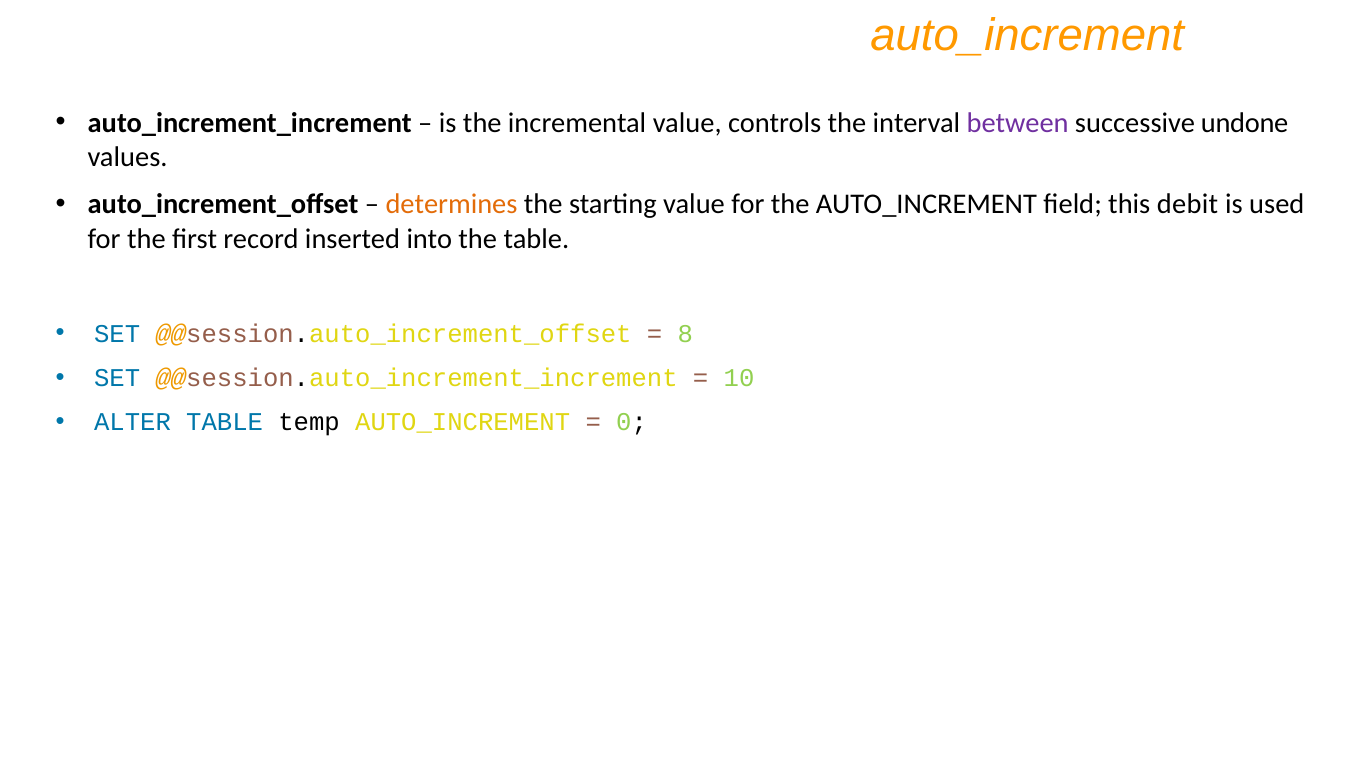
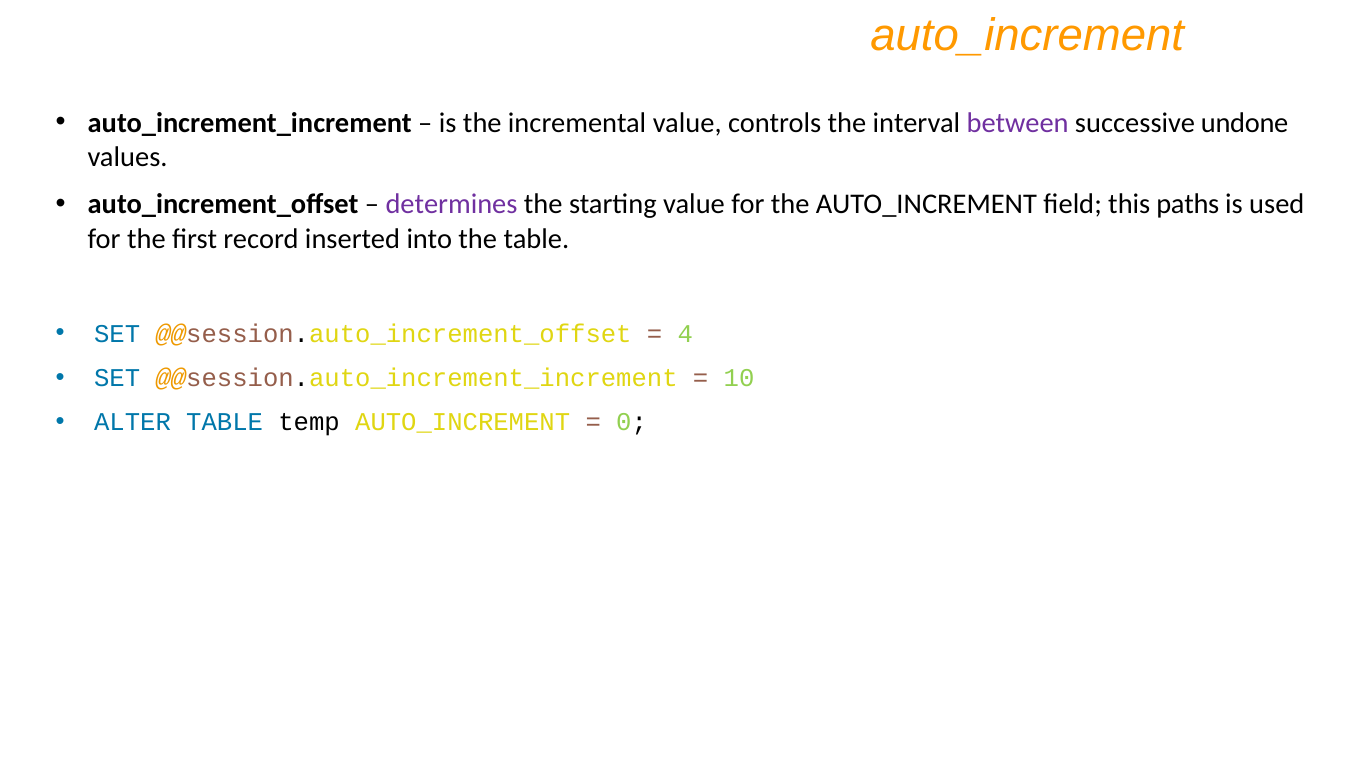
determines colour: orange -> purple
debit: debit -> paths
8: 8 -> 4
